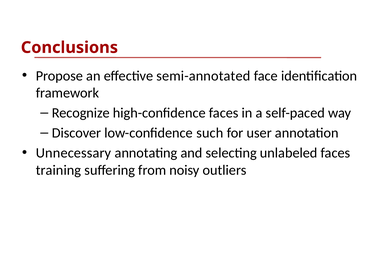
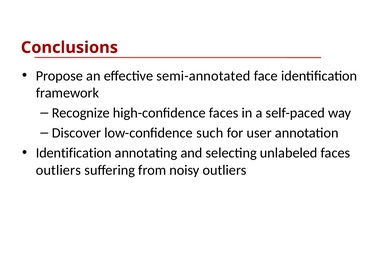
Unnecessary at (74, 153): Unnecessary -> Identification
training at (58, 170): training -> outliers
